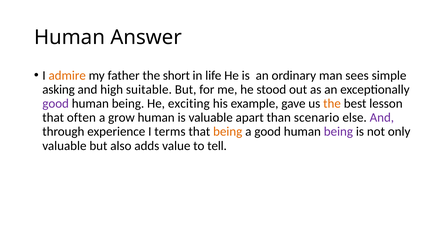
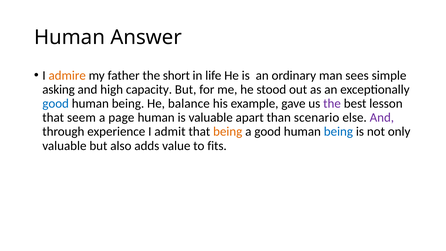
suitable: suitable -> capacity
good at (56, 104) colour: purple -> blue
exciting: exciting -> balance
the at (332, 104) colour: orange -> purple
often: often -> seem
grow: grow -> page
terms: terms -> admit
being at (338, 132) colour: purple -> blue
tell: tell -> fits
